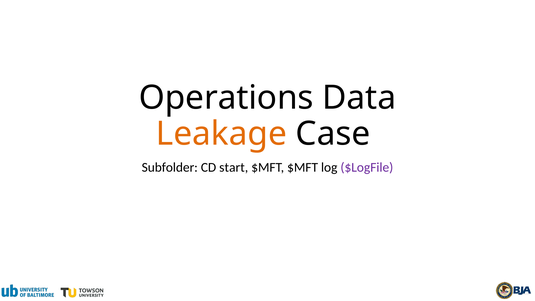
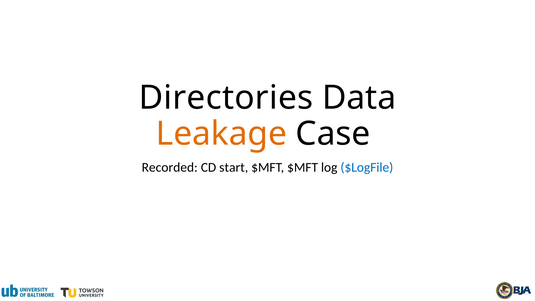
Operations: Operations -> Directories
Subfolder: Subfolder -> Recorded
$LogFile colour: purple -> blue
